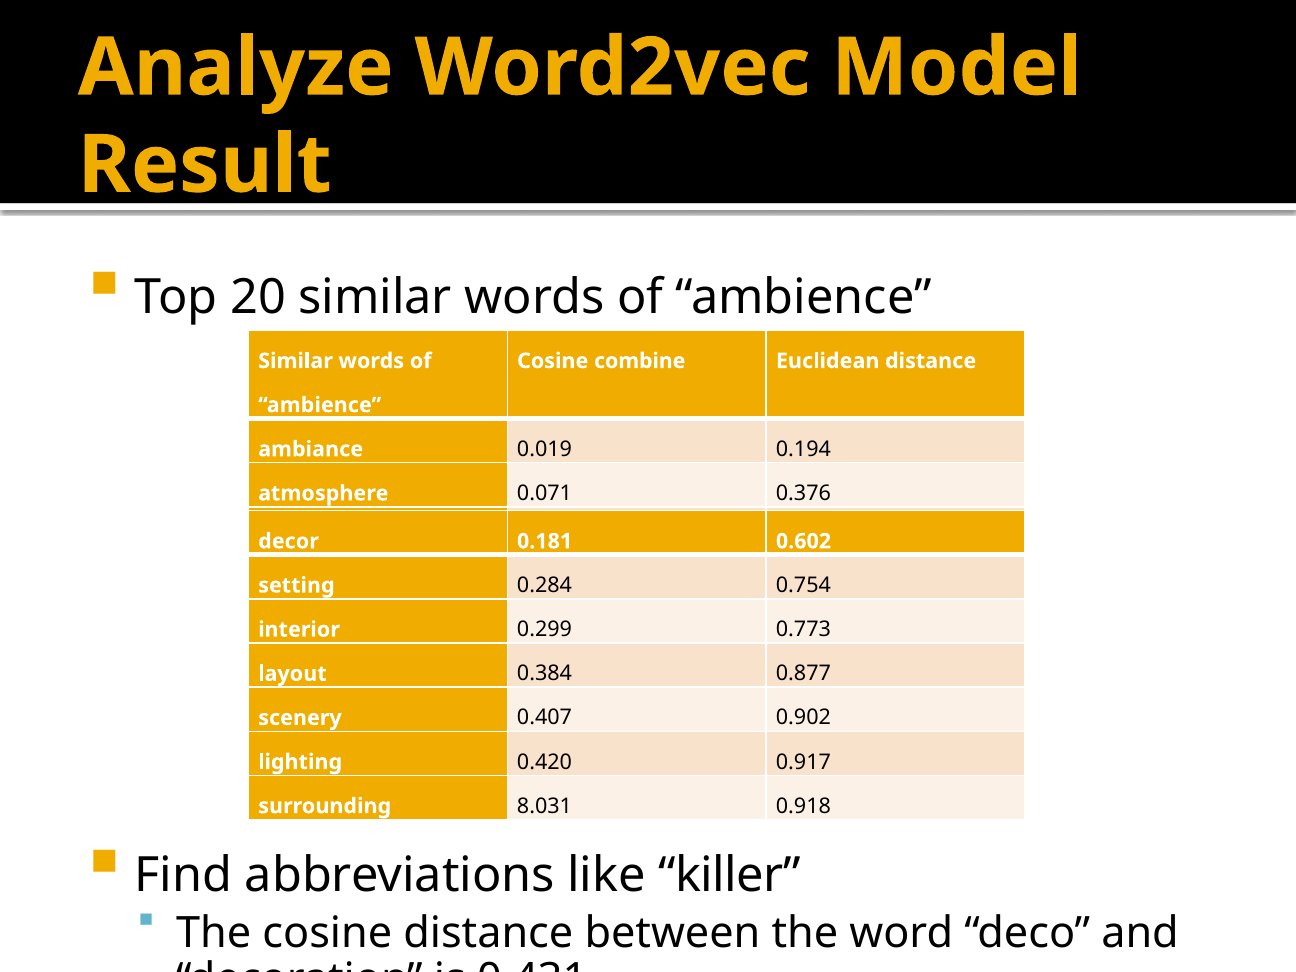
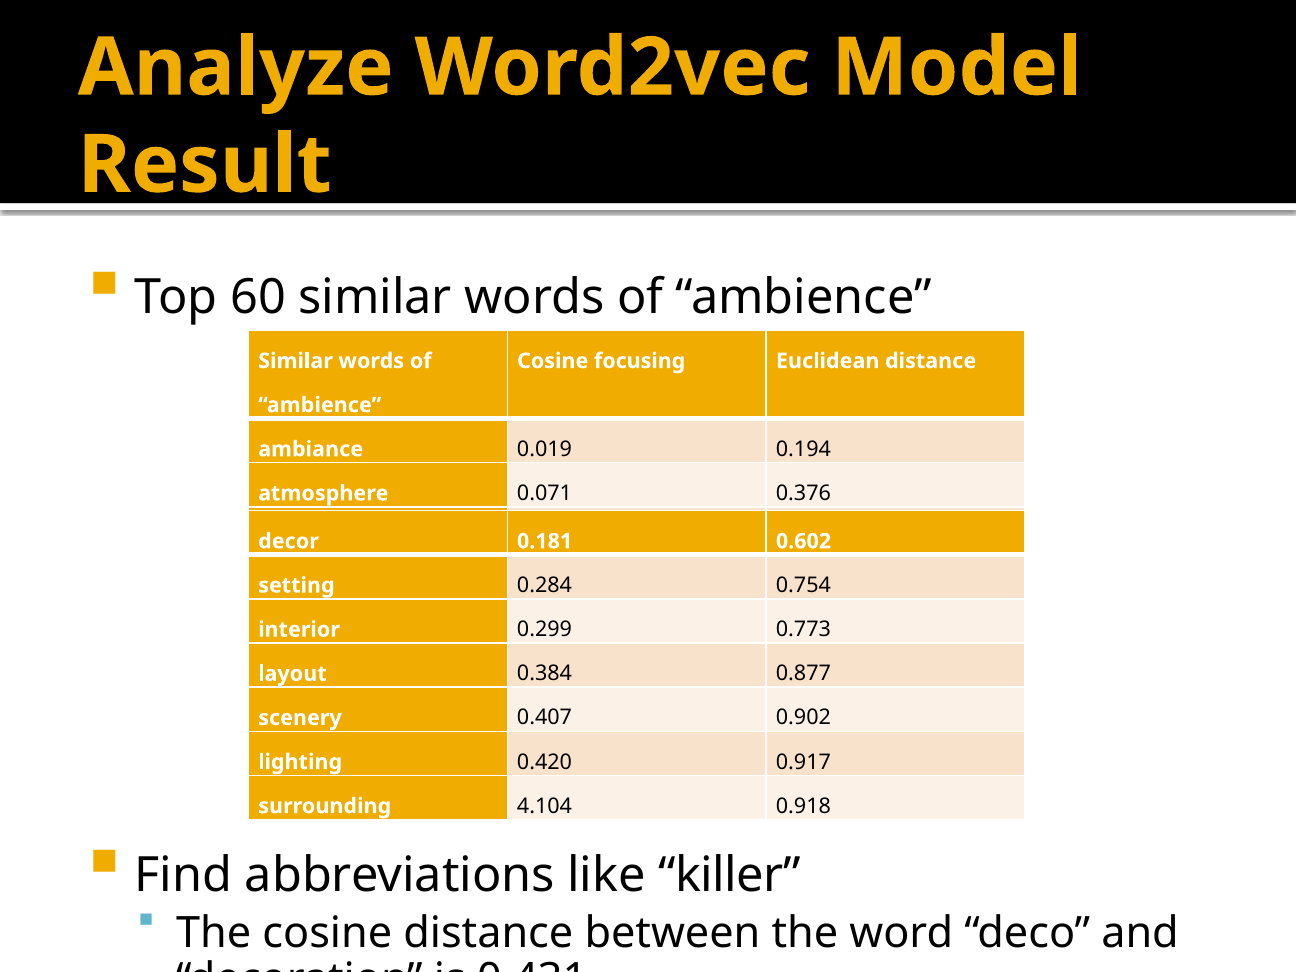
20: 20 -> 60
combine: combine -> focusing
8.031: 8.031 -> 4.104
